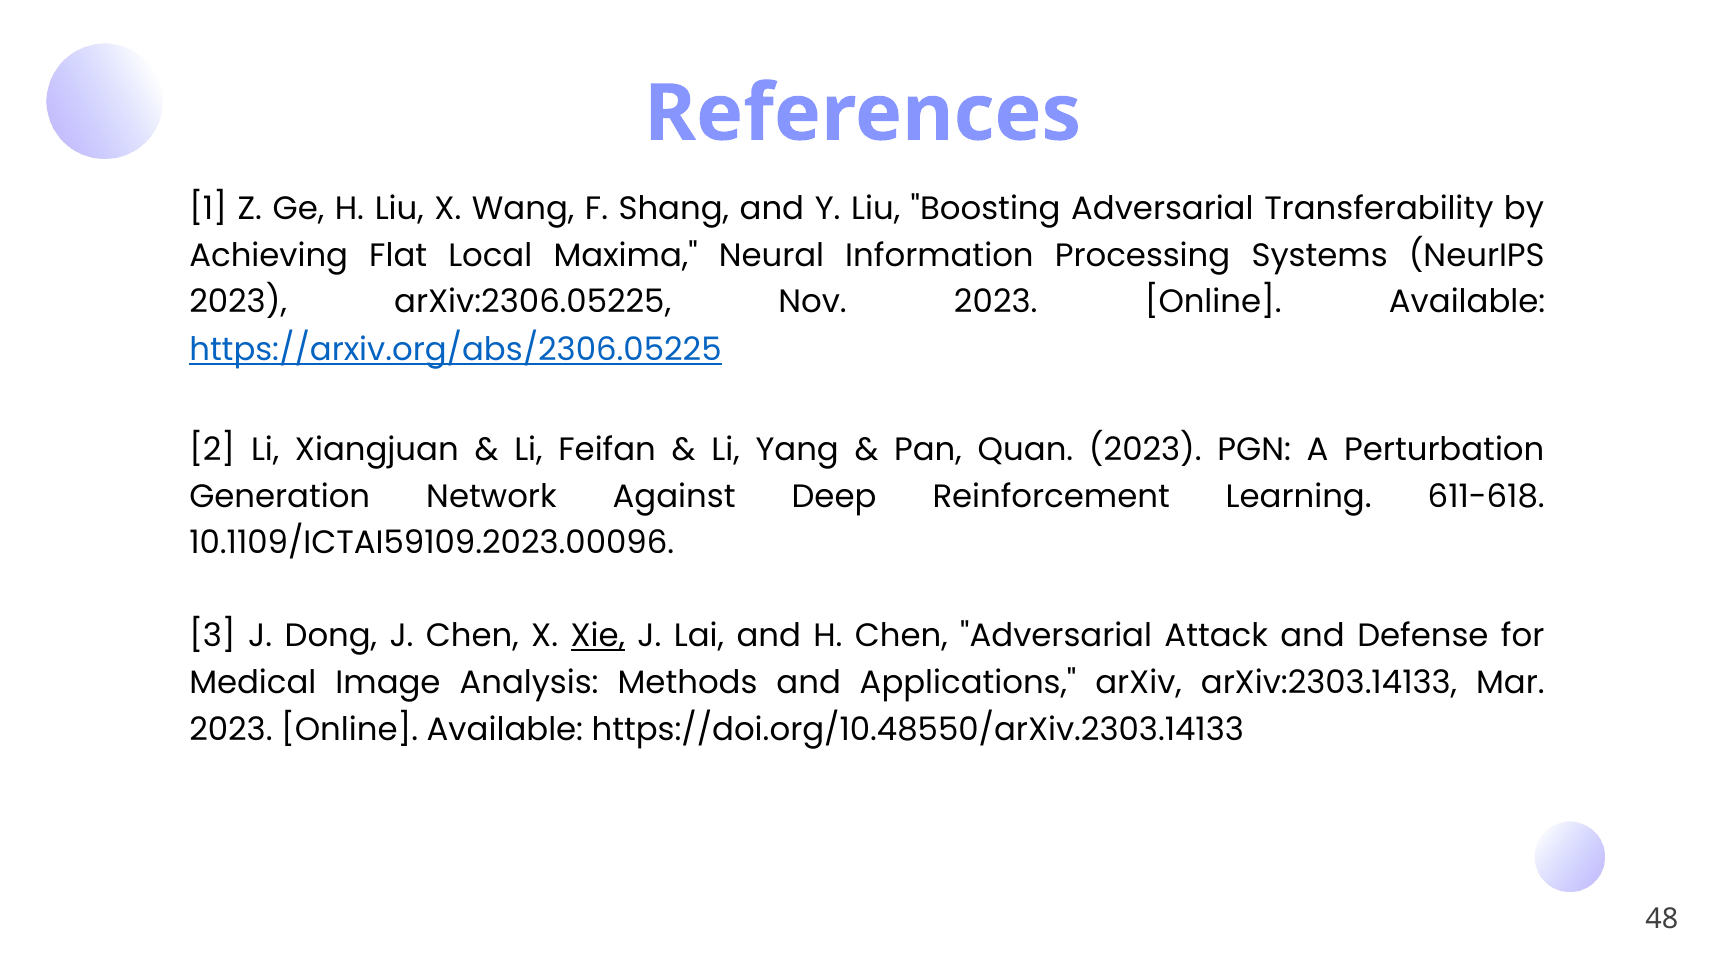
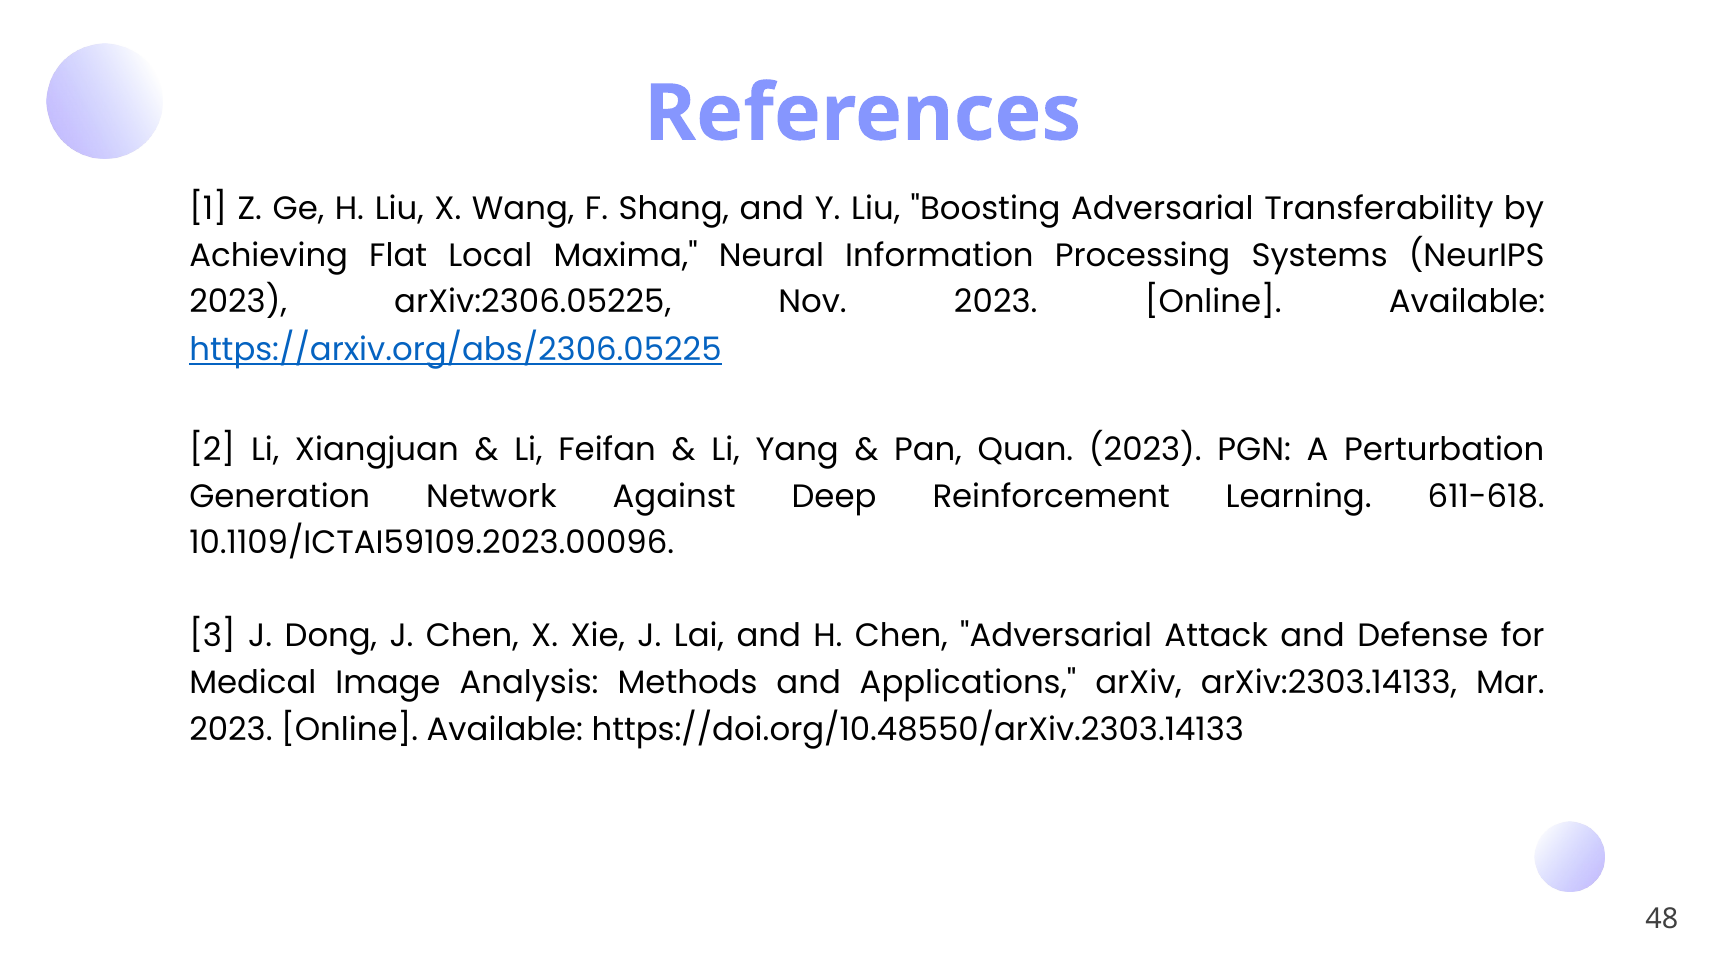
Xie underline: present -> none
